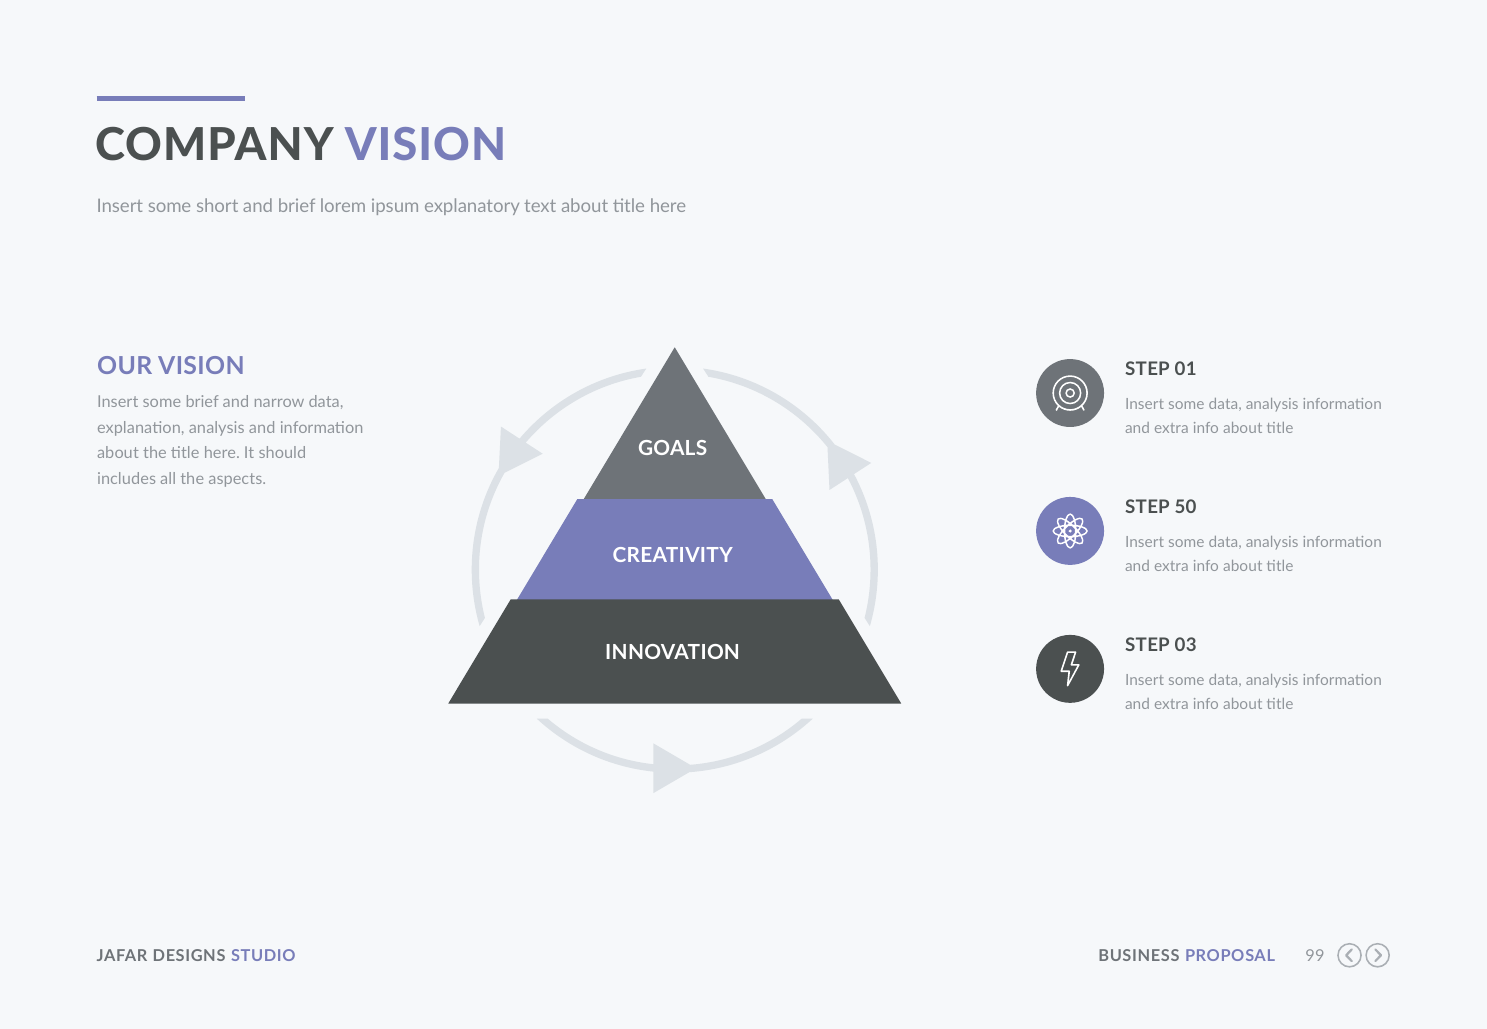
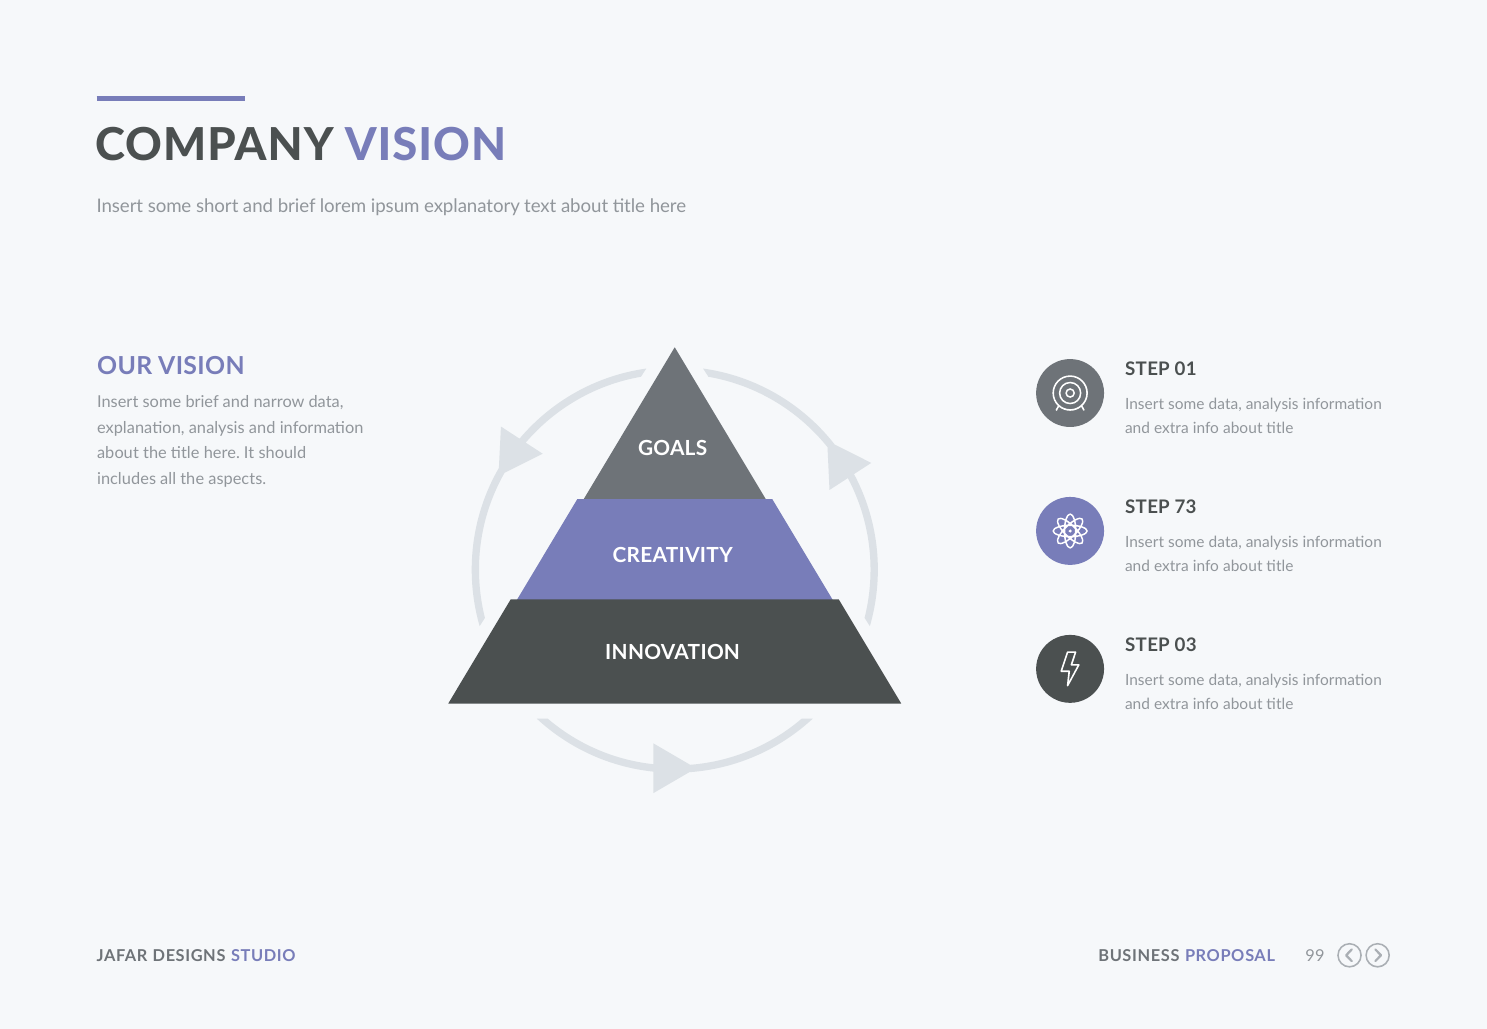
50: 50 -> 73
